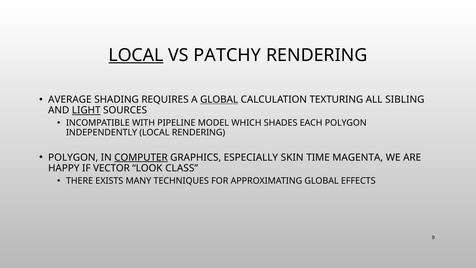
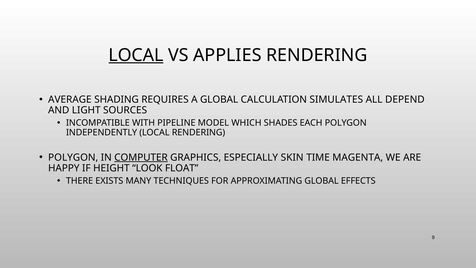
PATCHY: PATCHY -> APPLIES
GLOBAL at (219, 99) underline: present -> none
TEXTURING: TEXTURING -> SIMULATES
SIBLING: SIBLING -> DEPEND
LIGHT underline: present -> none
VECTOR: VECTOR -> HEIGHT
CLASS: CLASS -> FLOAT
